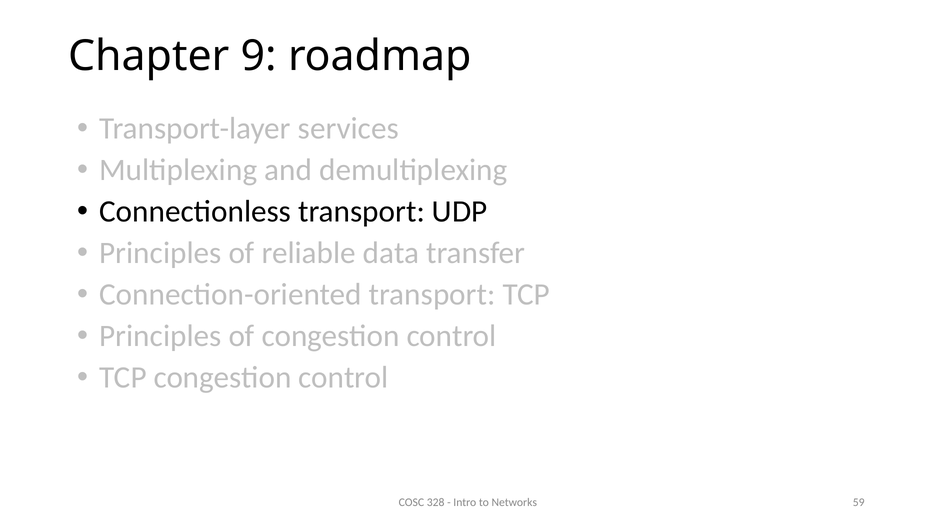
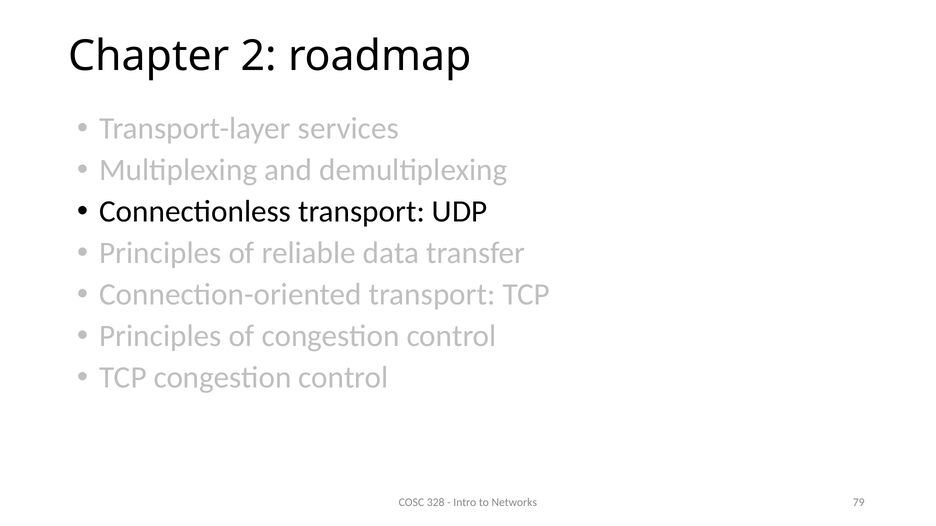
9: 9 -> 2
59: 59 -> 79
